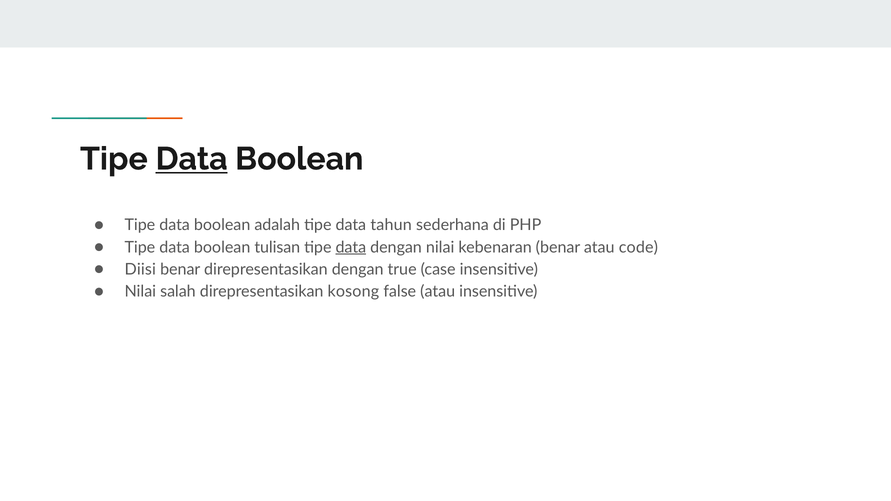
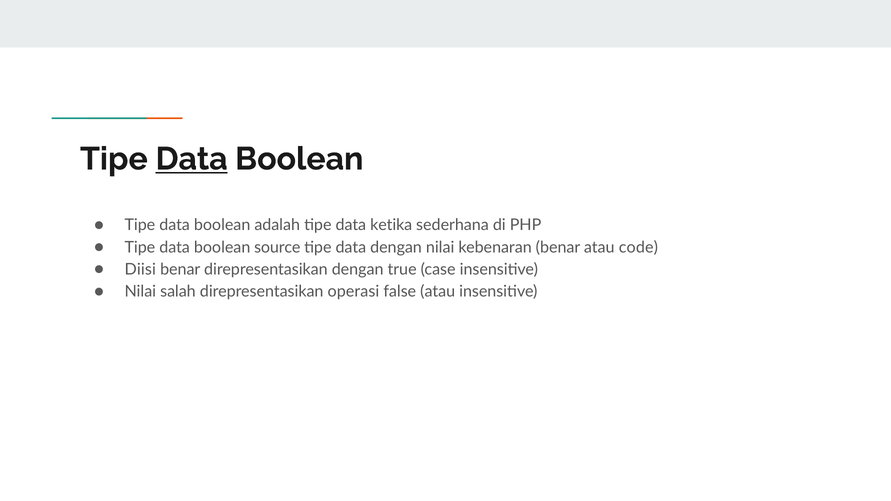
tahun: tahun -> ketika
tulisan: tulisan -> source
data at (351, 247) underline: present -> none
kosong: kosong -> operasi
